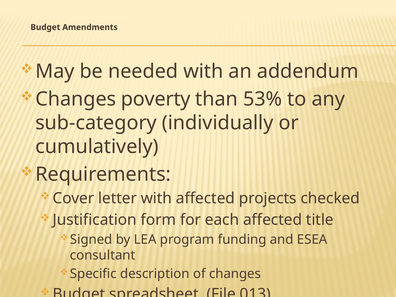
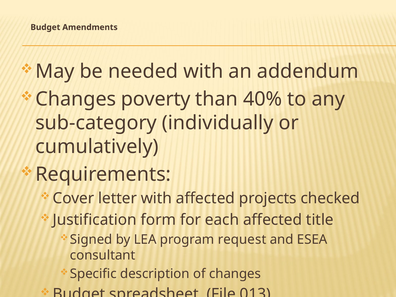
53%: 53% -> 40%
funding: funding -> request
